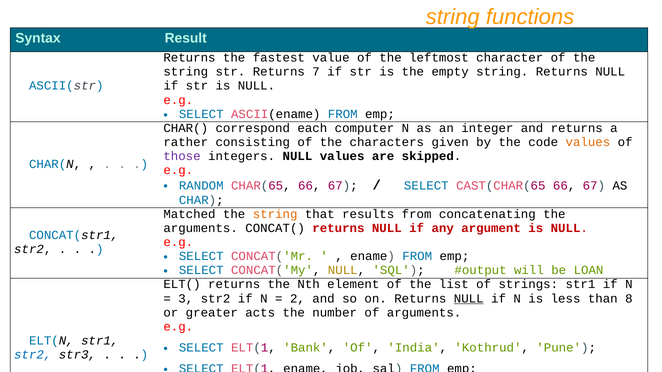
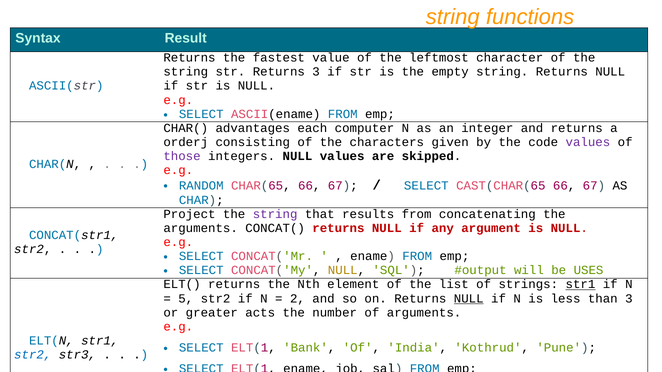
Returns 7: 7 -> 3
correspond: correspond -> advantages
rather: rather -> orderj
values at (588, 142) colour: orange -> purple
Matched: Matched -> Project
string at (275, 214) colour: orange -> purple
LOAN: LOAN -> USES
str1 at (580, 285) underline: none -> present
3: 3 -> 5
than 8: 8 -> 3
